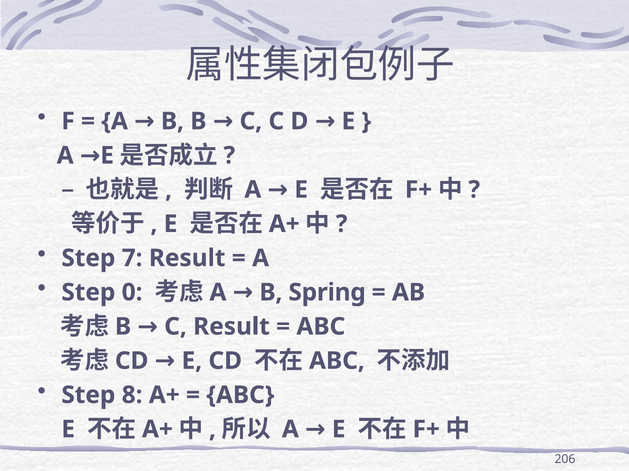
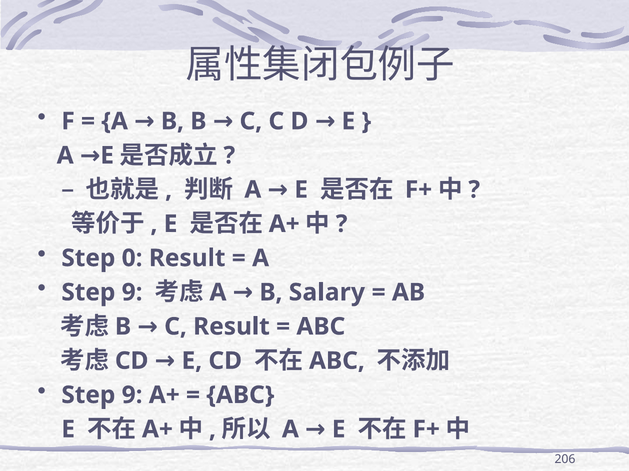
7: 7 -> 0
0 at (132, 293): 0 -> 9
Spring: Spring -> Salary
8 at (132, 396): 8 -> 9
